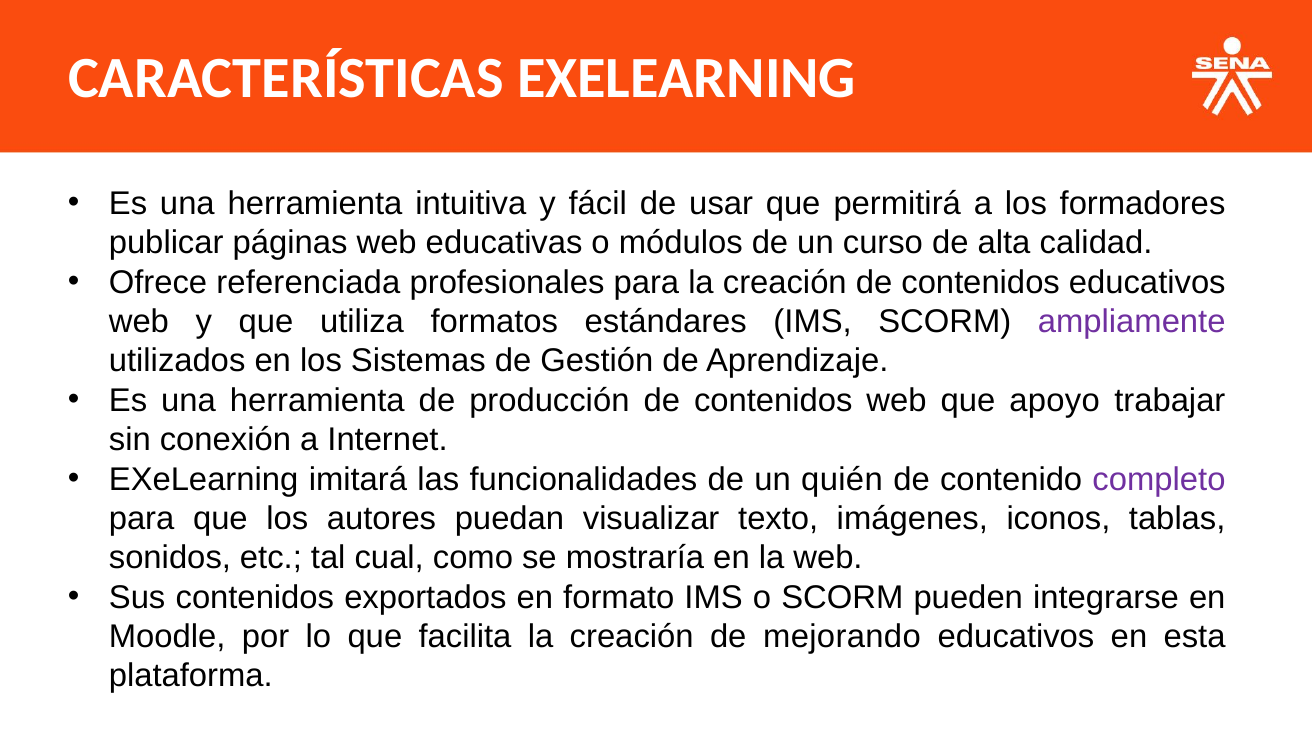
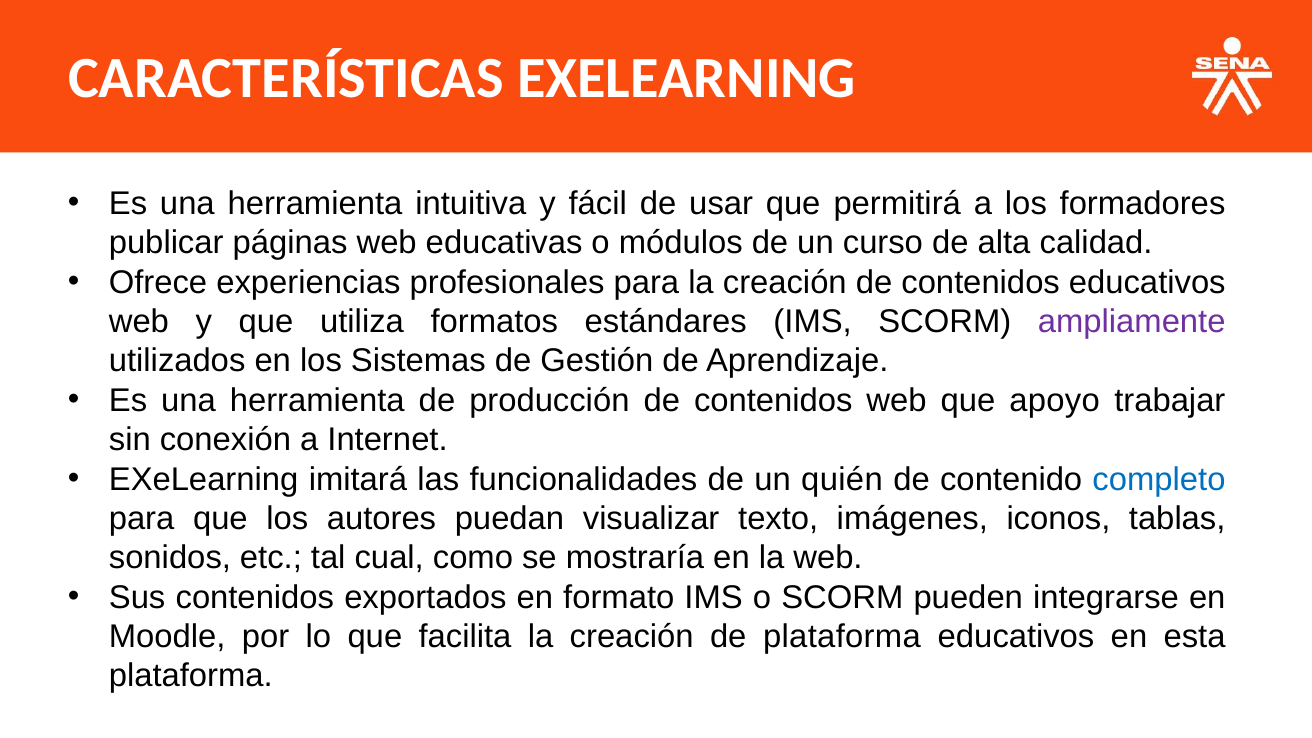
referenciada: referenciada -> experiencias
completo colour: purple -> blue
de mejorando: mejorando -> plataforma
